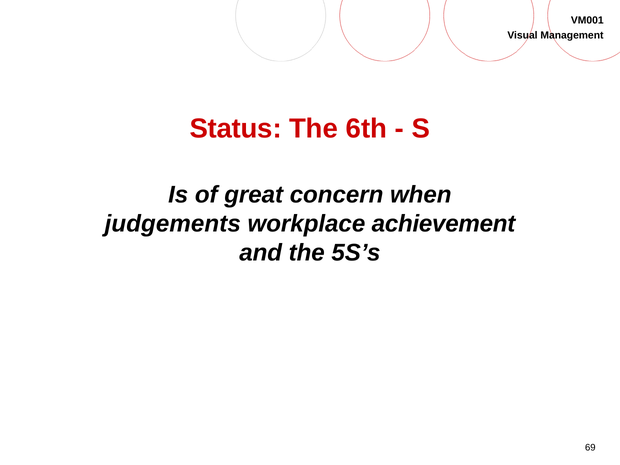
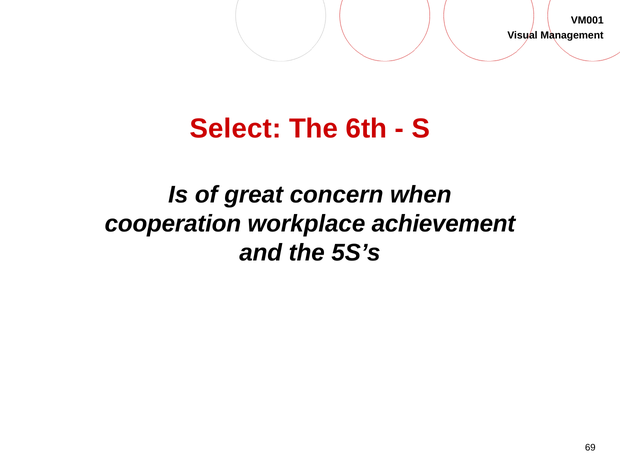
Status: Status -> Select
judgements: judgements -> cooperation
